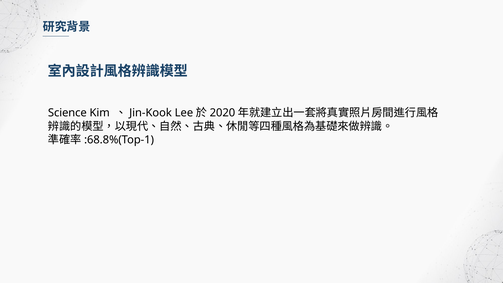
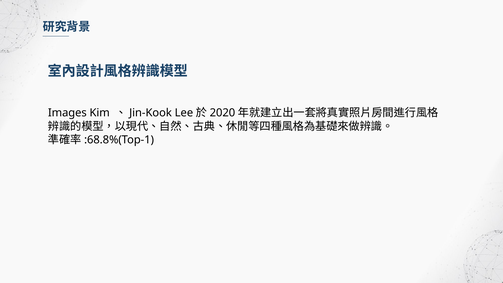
Science: Science -> Images
